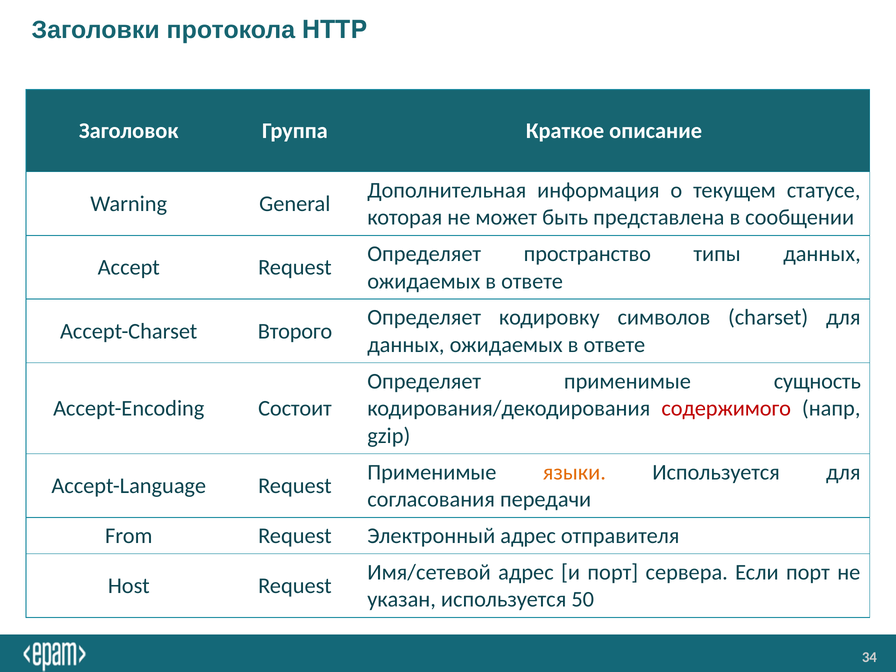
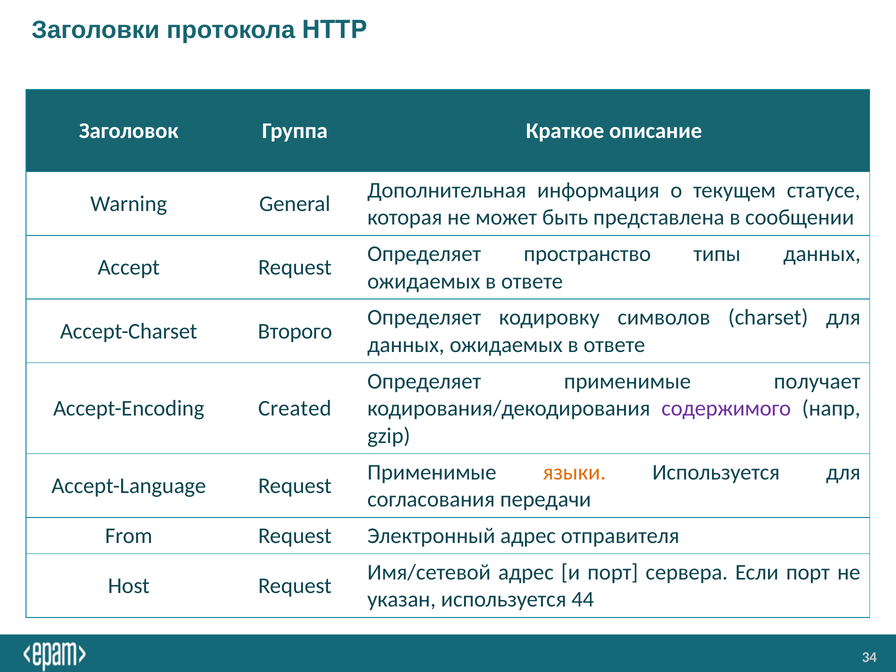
сущность: сущность -> получает
Состоит: Состоит -> Created
содержимого colour: red -> purple
50: 50 -> 44
